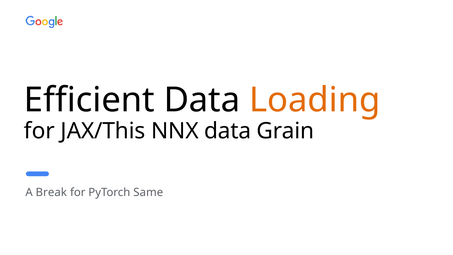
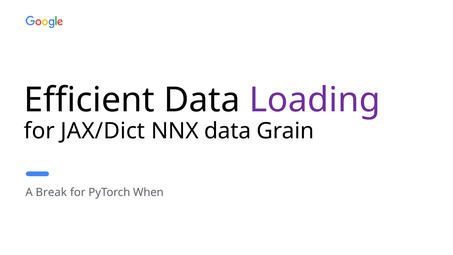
Loading colour: orange -> purple
JAX/This: JAX/This -> JAX/Dict
Same: Same -> When
